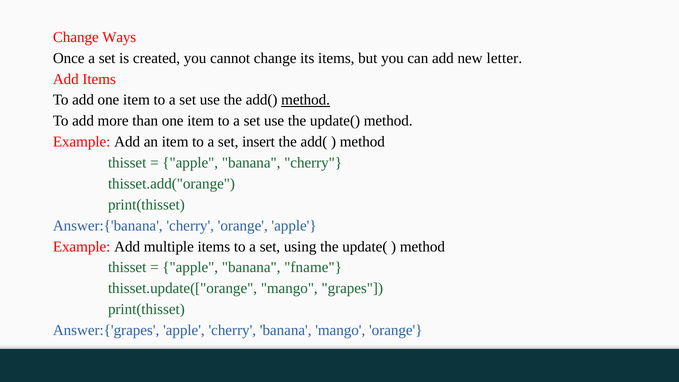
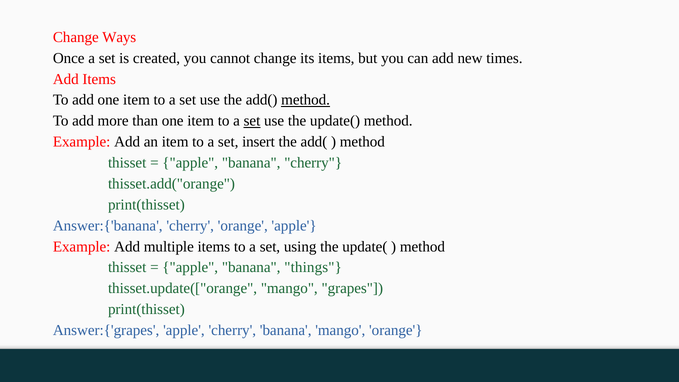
letter: letter -> times
set at (252, 121) underline: none -> present
fname: fname -> things
